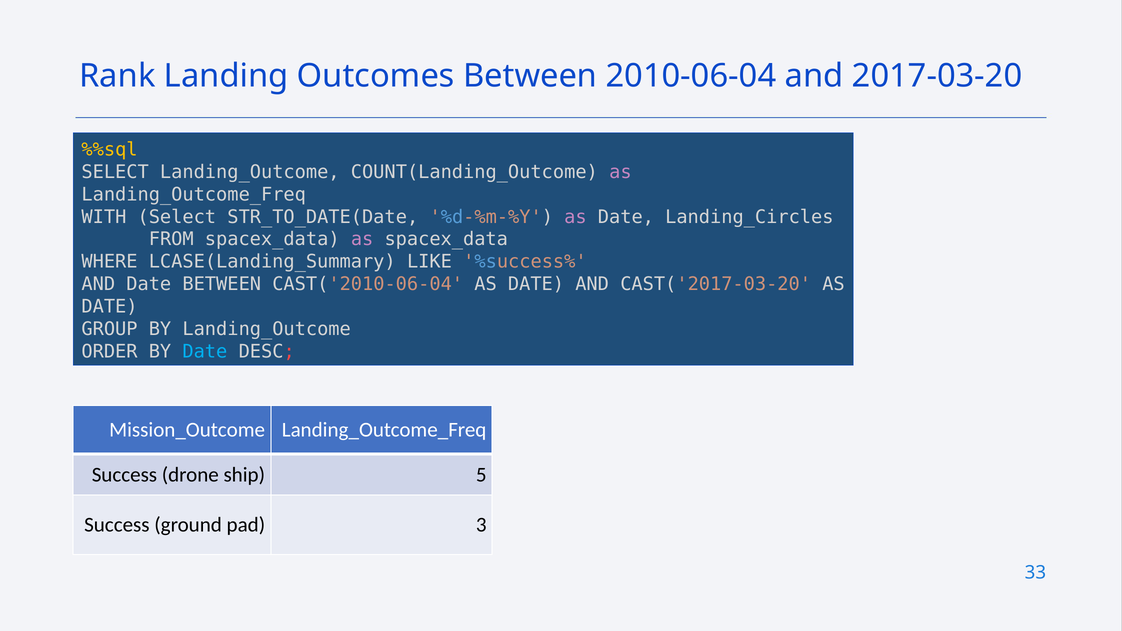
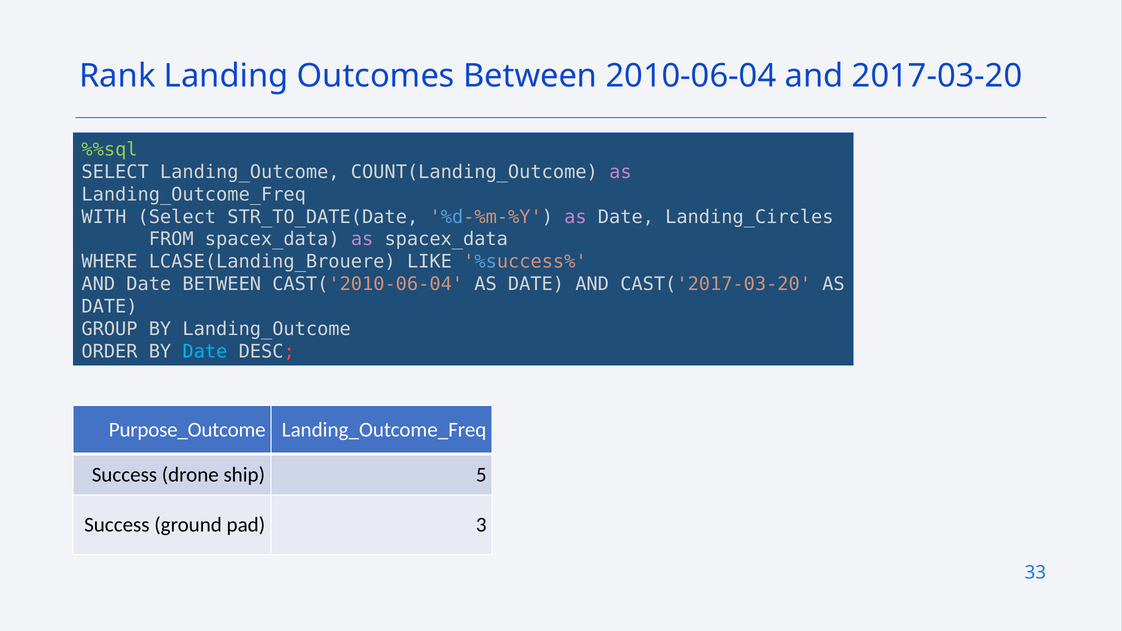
%%sql colour: yellow -> light green
LCASE(Landing_Summary: LCASE(Landing_Summary -> LCASE(Landing_Brouere
Mission_Outcome: Mission_Outcome -> Purpose_Outcome
